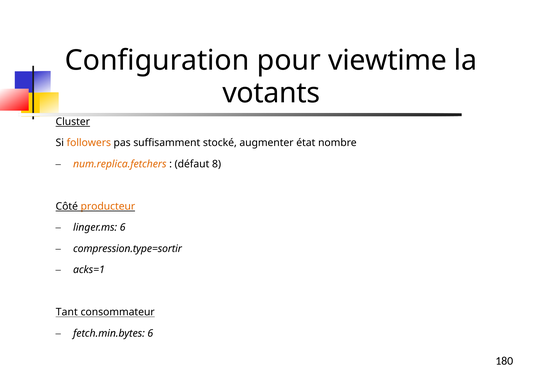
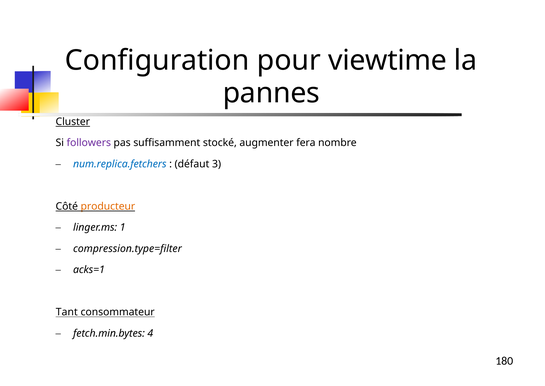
votants: votants -> pannes
followers colour: orange -> purple
état: état -> fera
num.replica.fetchers colour: orange -> blue
8: 8 -> 3
linger.ms 6: 6 -> 1
compression.type=sortir: compression.type=sortir -> compression.type=filter
fetch.min.bytes 6: 6 -> 4
